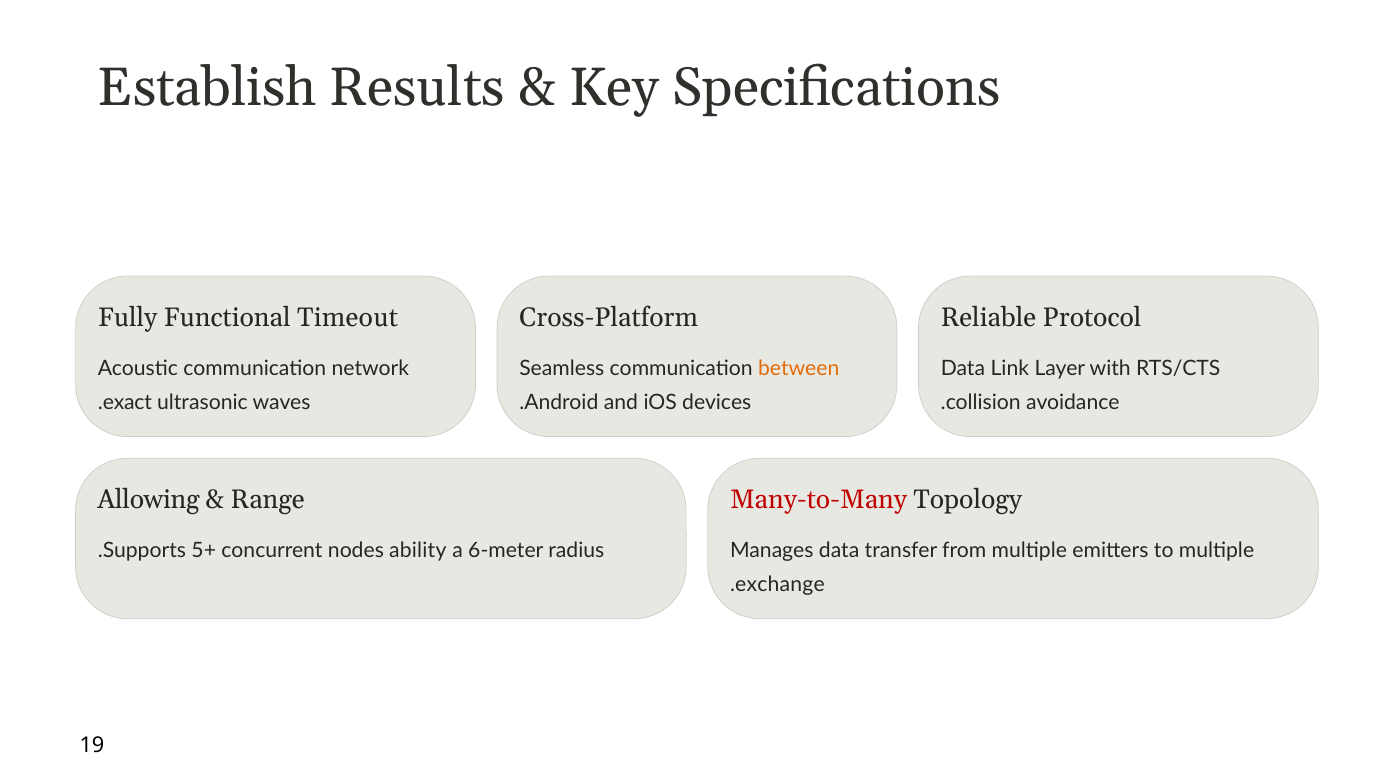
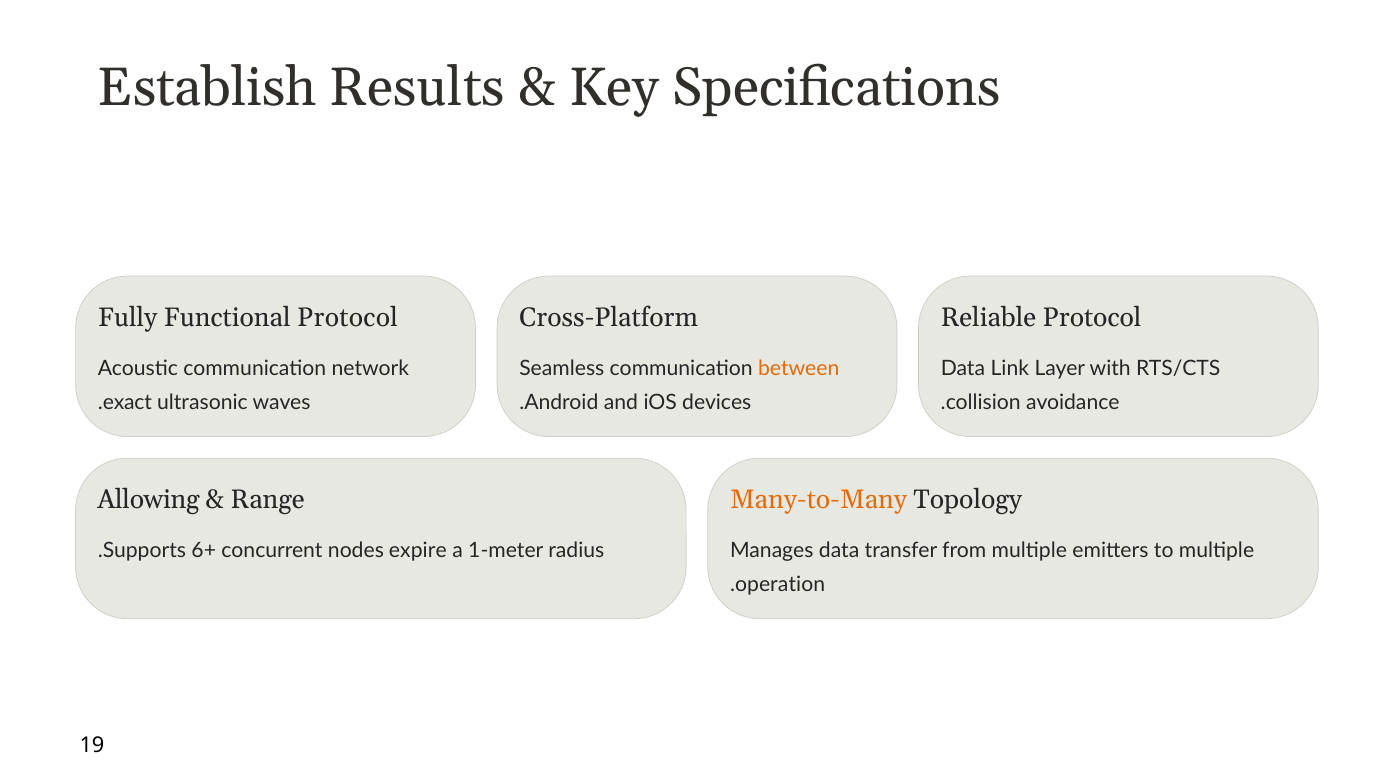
Functional Timeout: Timeout -> Protocol
Many-to-Many colour: red -> orange
5+: 5+ -> 6+
ability: ability -> expire
6-meter: 6-meter -> 1-meter
exchange: exchange -> operation
